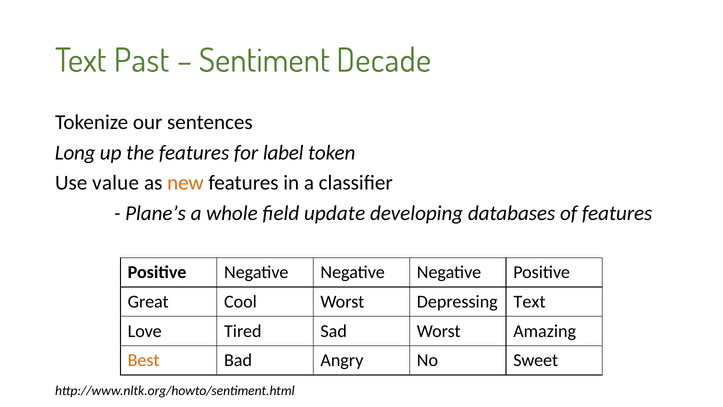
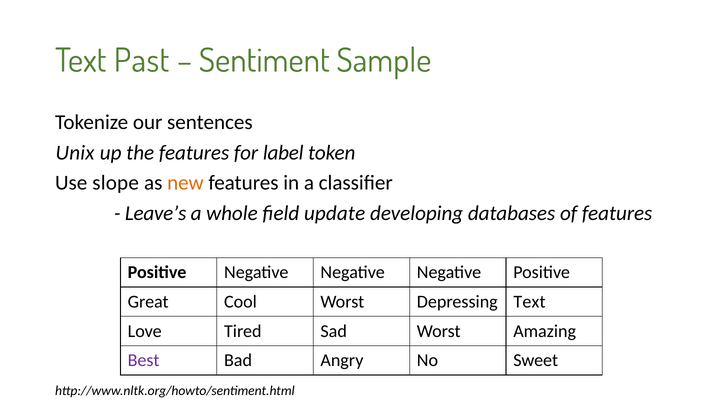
Decade: Decade -> Sample
Long: Long -> Unix
value: value -> slope
Plane’s: Plane’s -> Leave’s
Best colour: orange -> purple
